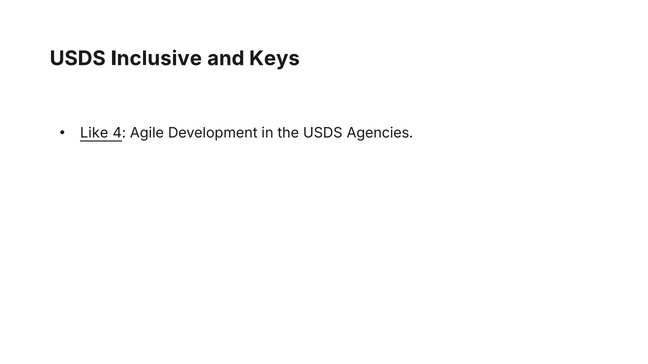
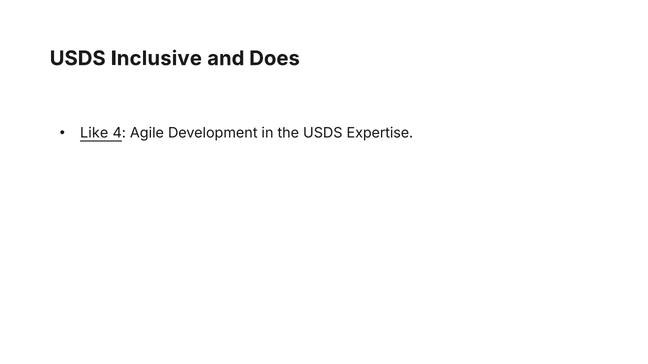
Keys: Keys -> Does
Agencies: Agencies -> Expertise
